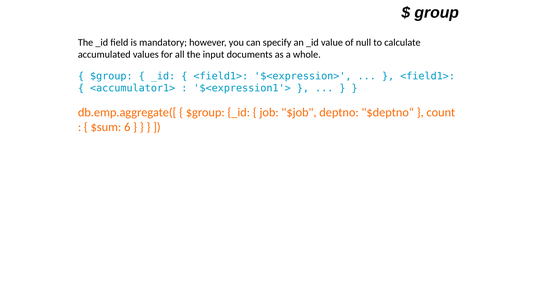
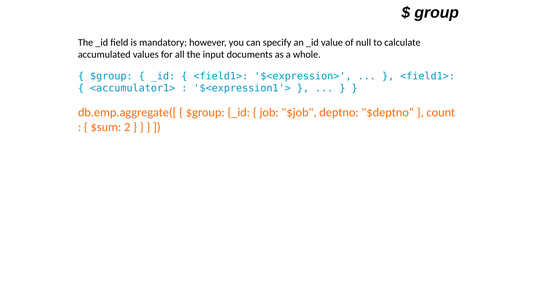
6: 6 -> 2
